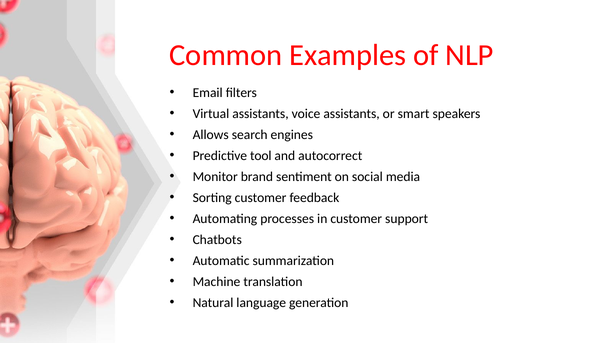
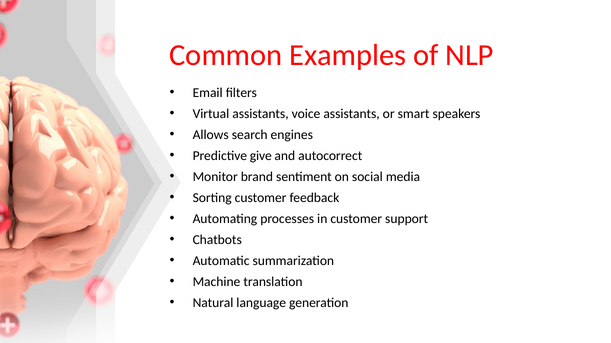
tool: tool -> give
